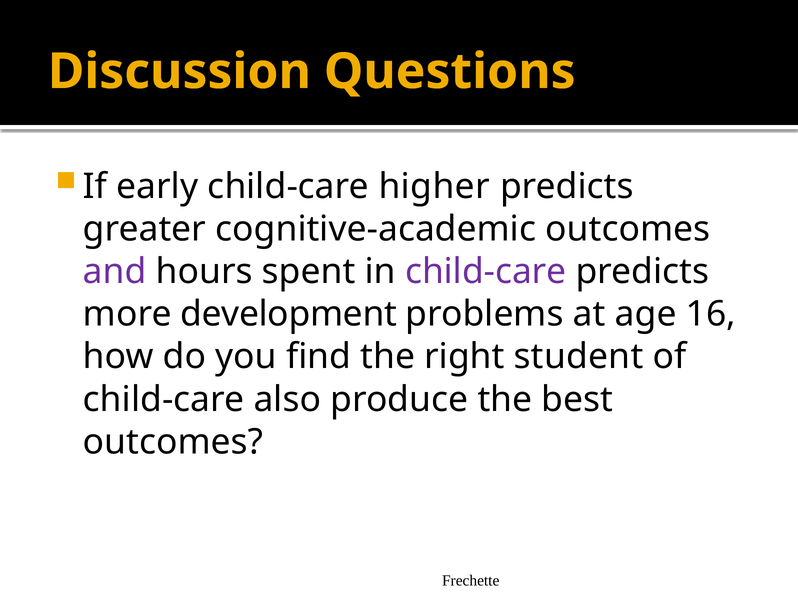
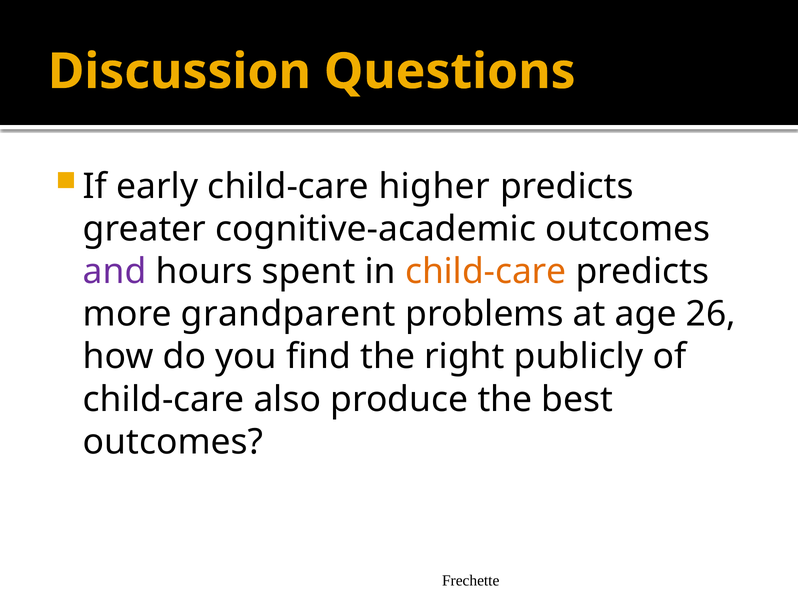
child-care at (486, 272) colour: purple -> orange
development: development -> grandparent
16: 16 -> 26
student: student -> publicly
